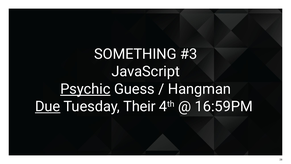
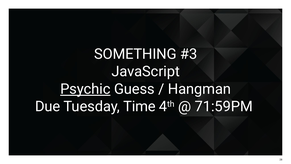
Due underline: present -> none
Their: Their -> Time
16:59PM: 16:59PM -> 71:59PM
